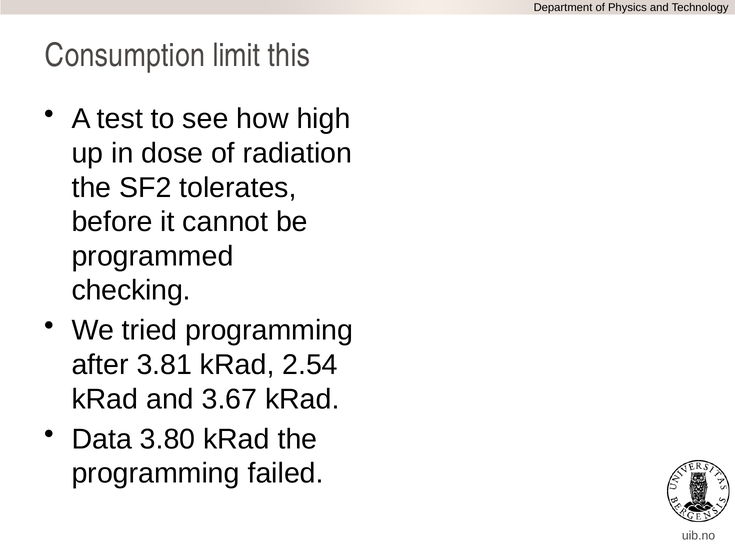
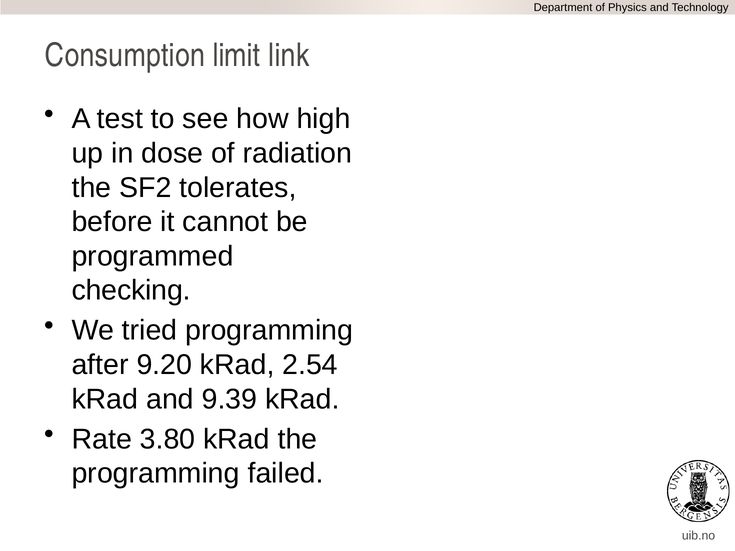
this: this -> link
3.81: 3.81 -> 9.20
3.67: 3.67 -> 9.39
Data: Data -> Rate
